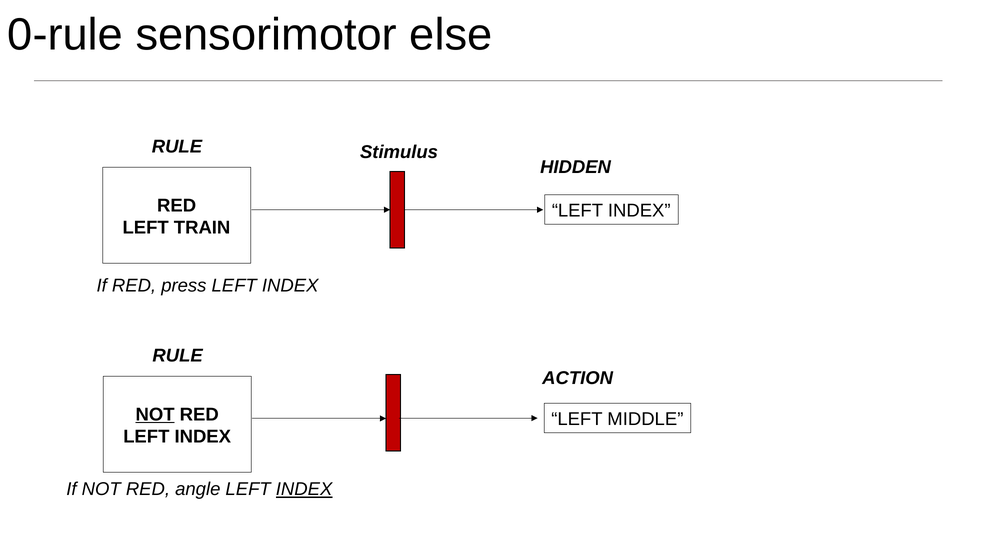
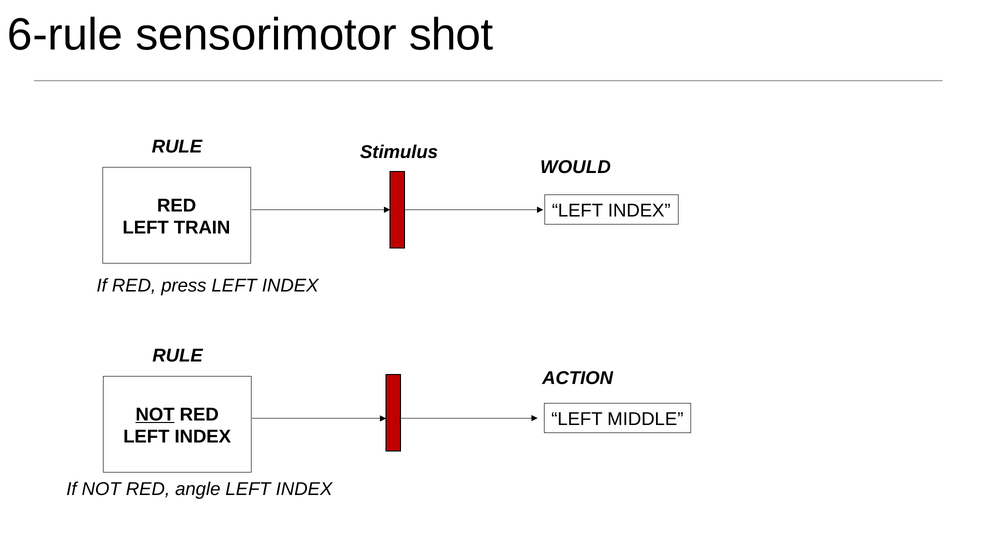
0-rule: 0-rule -> 6-rule
else: else -> shot
HIDDEN: HIDDEN -> WOULD
INDEX at (304, 490) underline: present -> none
